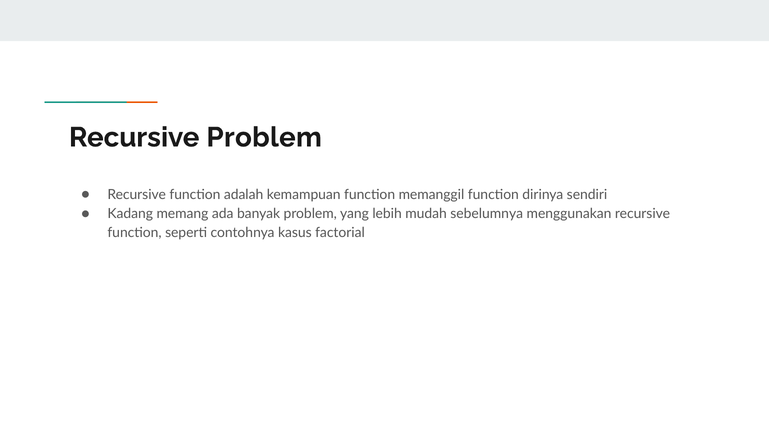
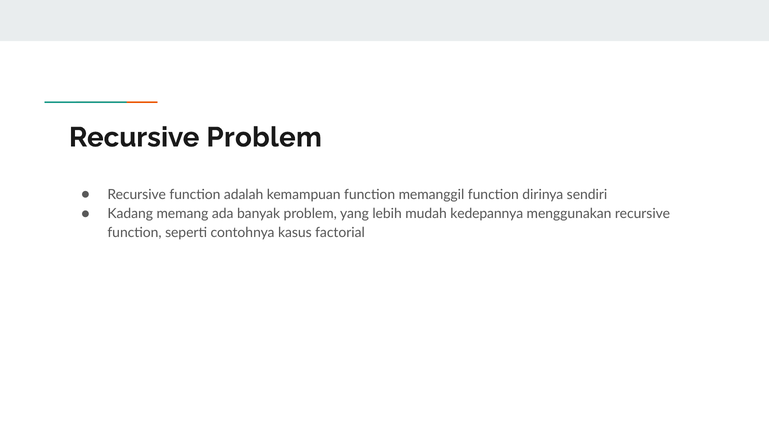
sebelumnya: sebelumnya -> kedepannya
